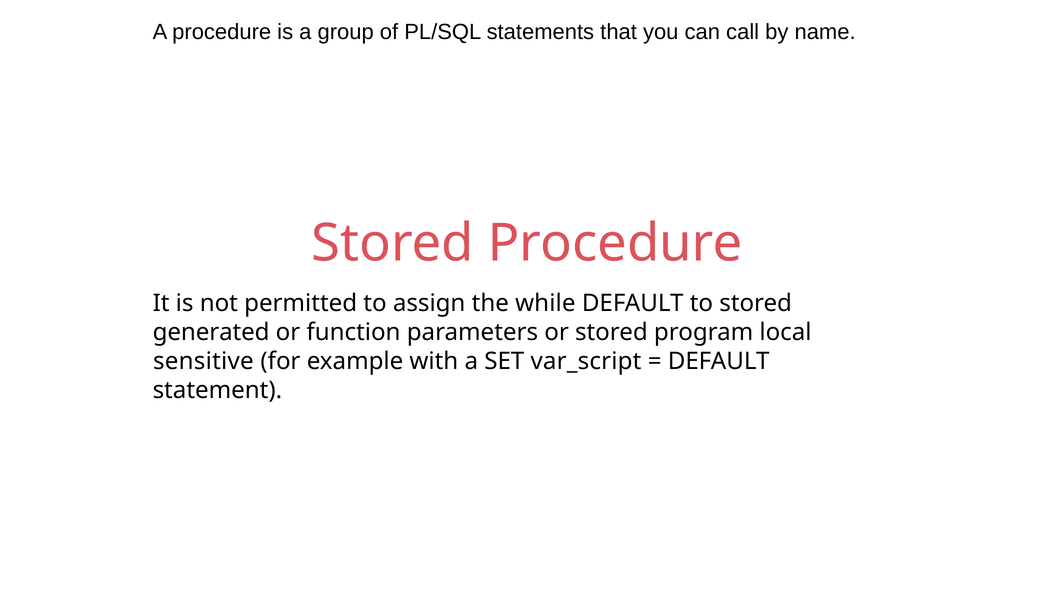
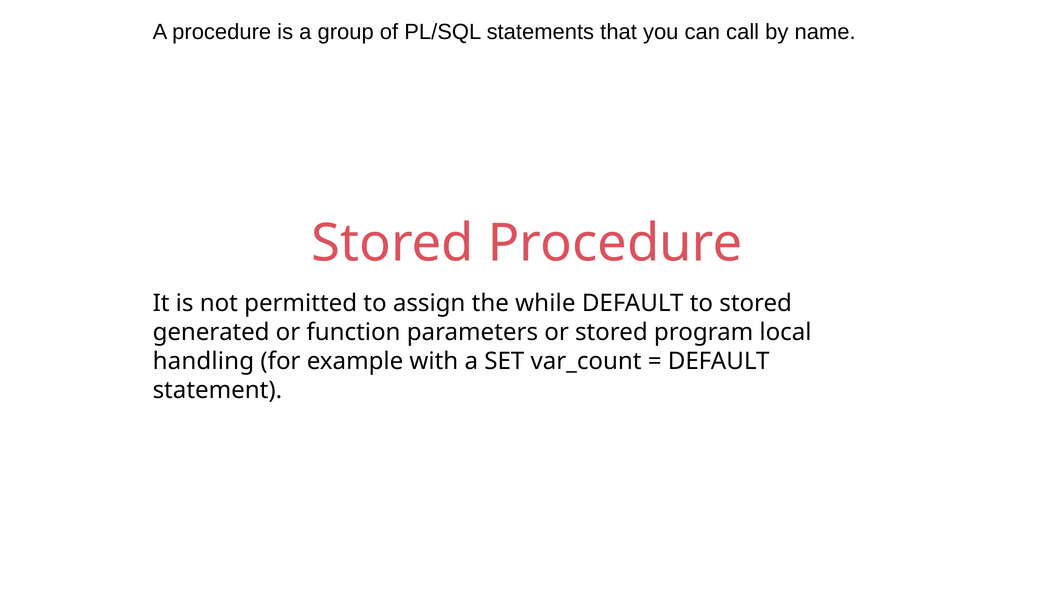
sensitive: sensitive -> handling
var_script: var_script -> var_count
